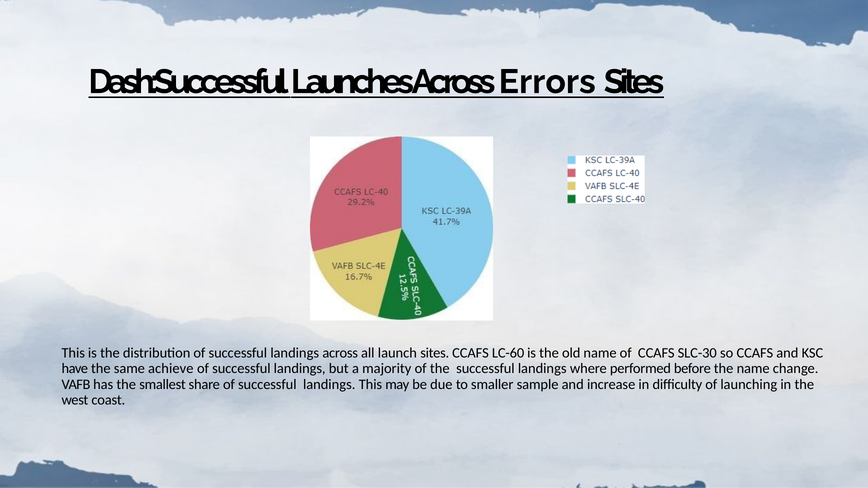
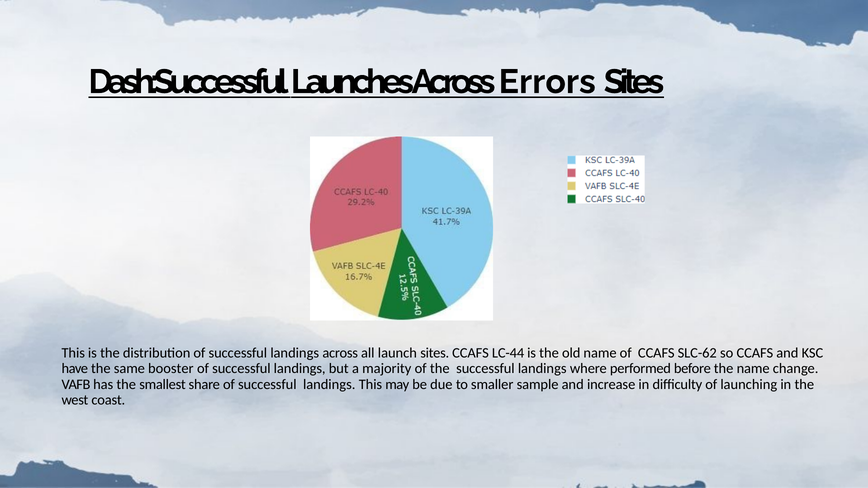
LC-60: LC-60 -> LC-44
SLC-30: SLC-30 -> SLC-62
achieve: achieve -> booster
